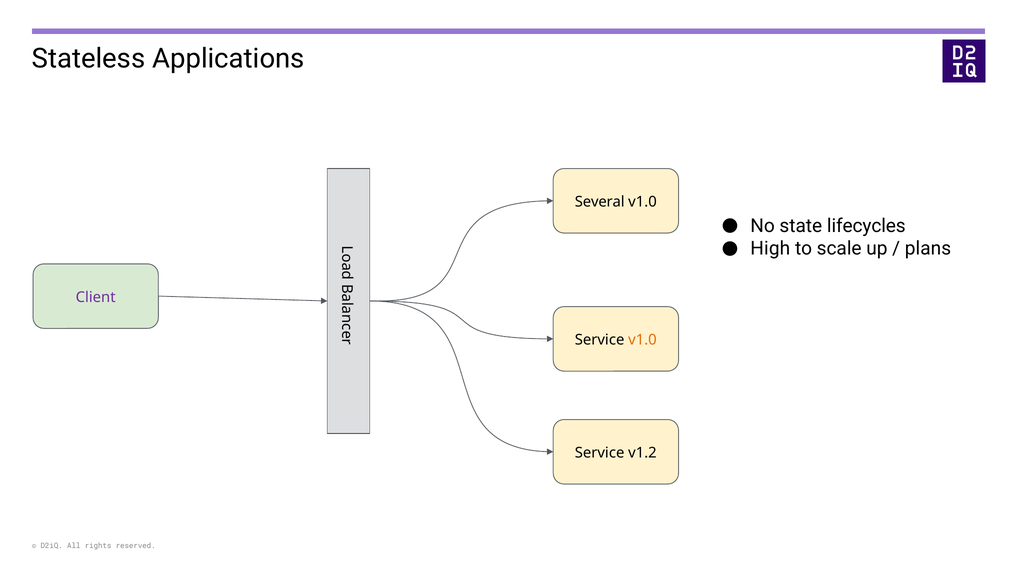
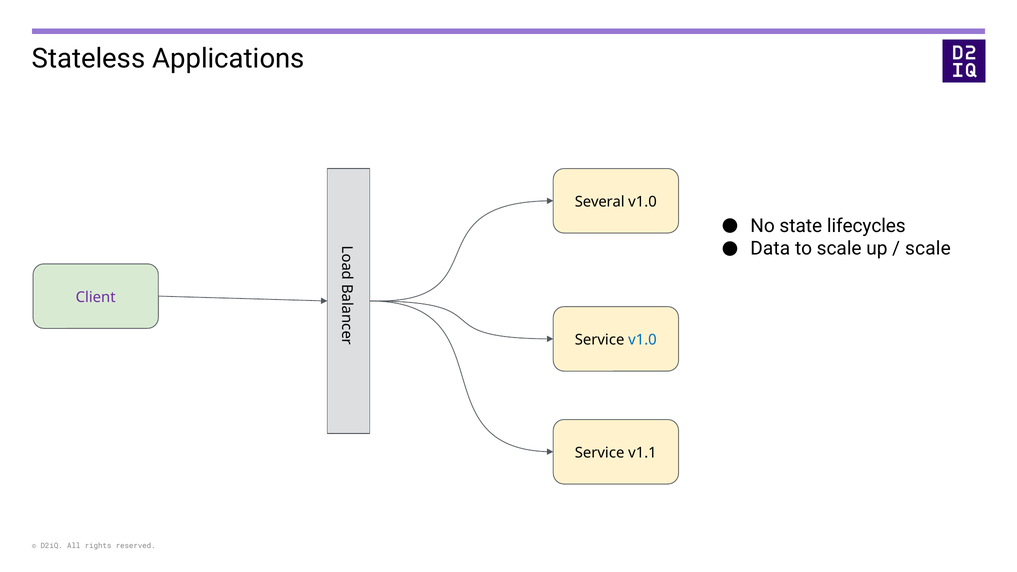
High: High -> Data
plans at (928, 249): plans -> scale
v1.0 at (642, 340) colour: orange -> blue
v1.2: v1.2 -> v1.1
